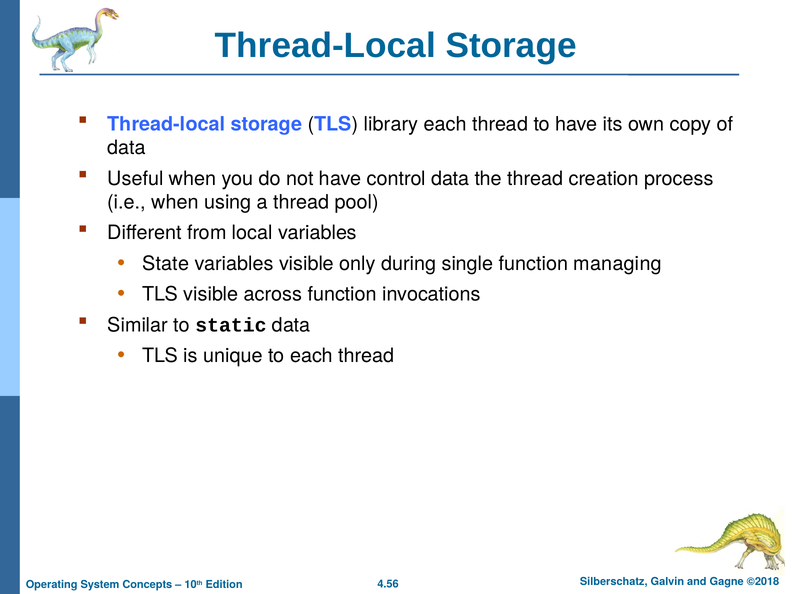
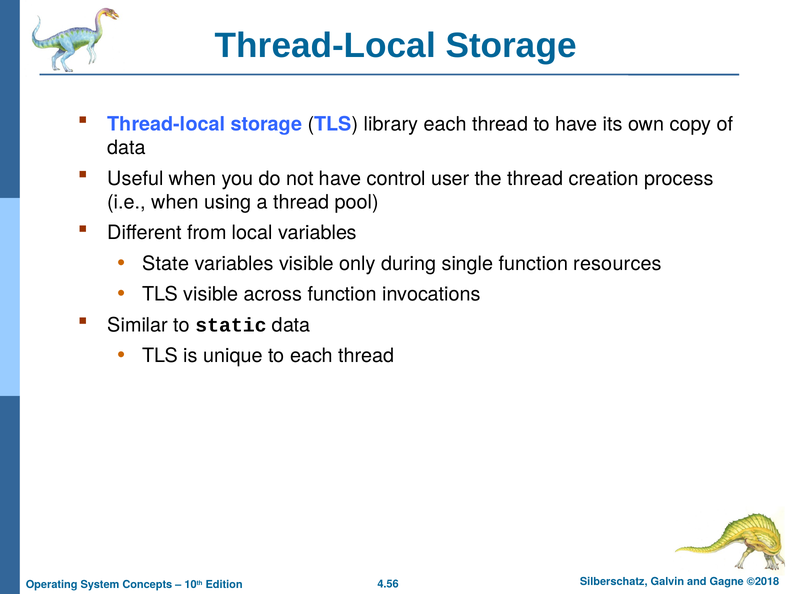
control data: data -> user
managing: managing -> resources
